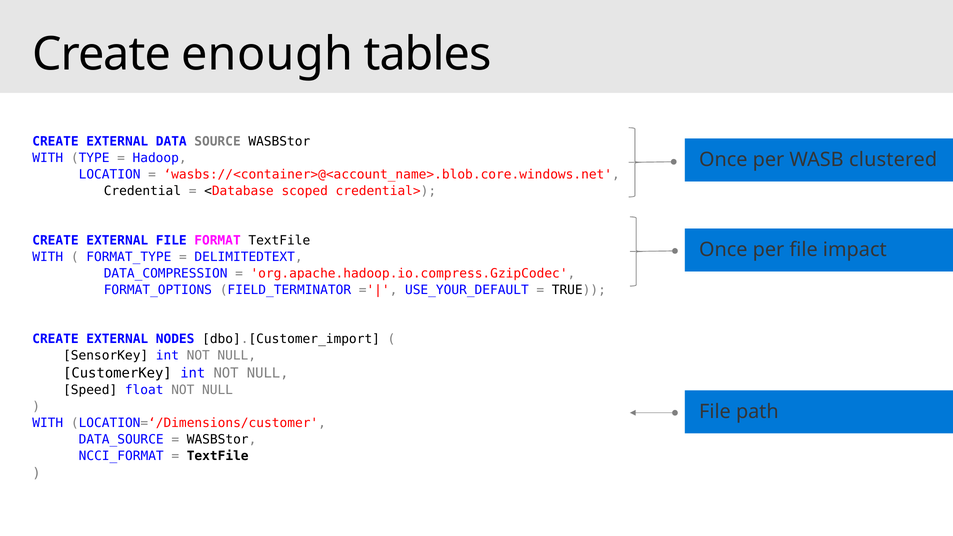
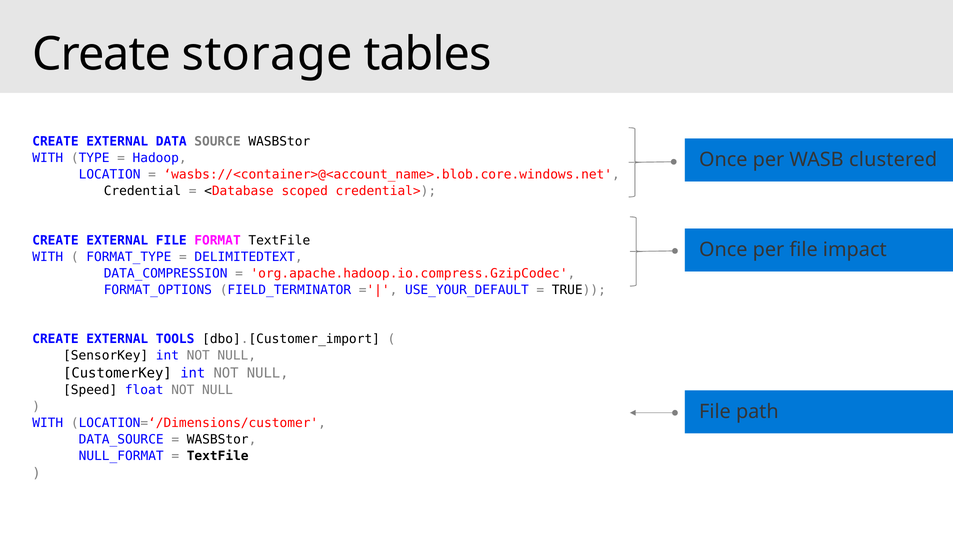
enough: enough -> storage
NODES: NODES -> TOOLS
NCCI_FORMAT: NCCI_FORMAT -> NULL_FORMAT
